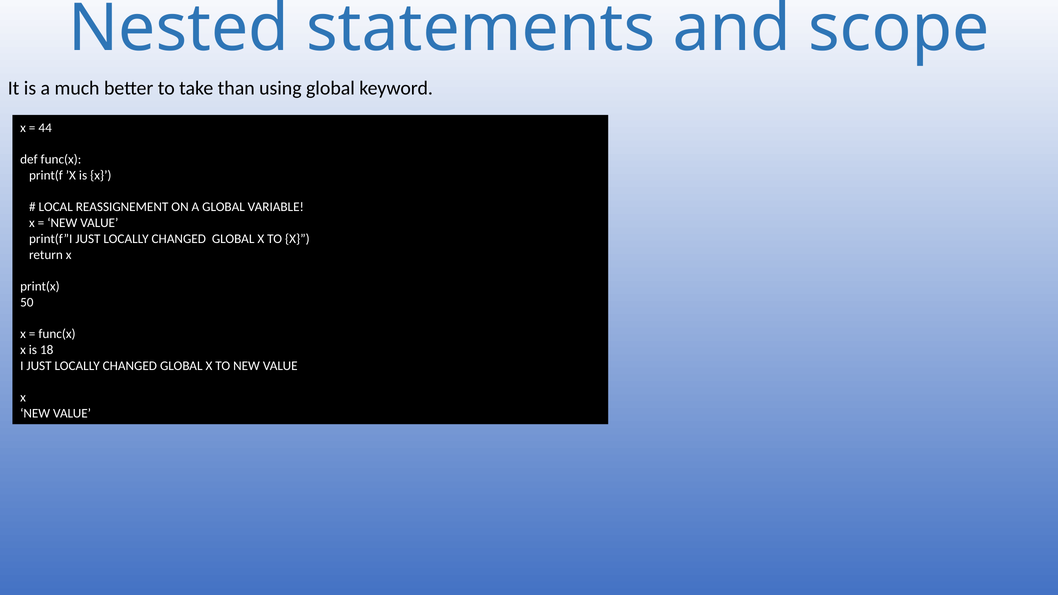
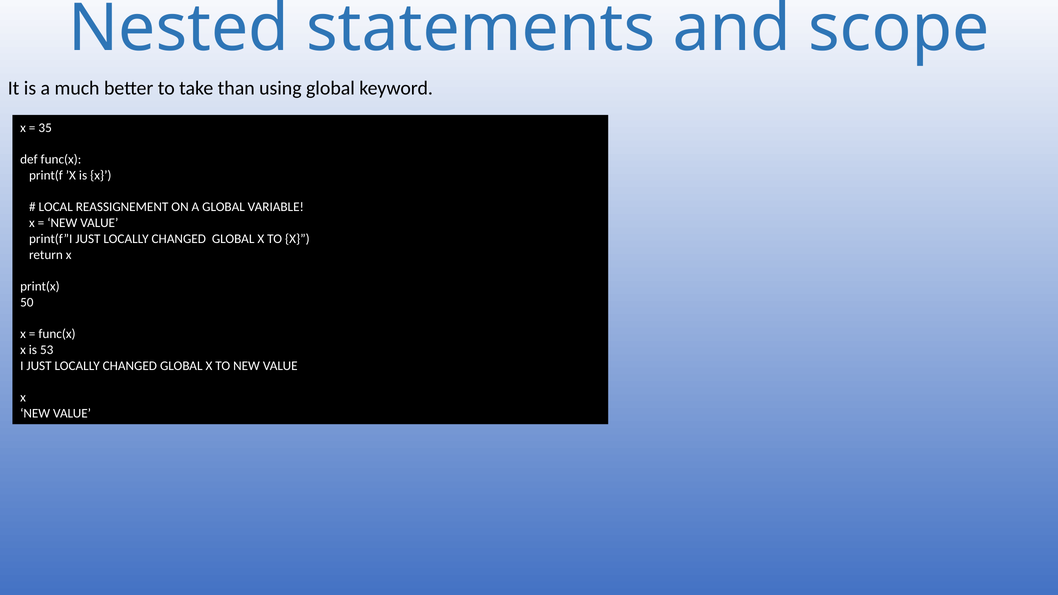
44 at (45, 128): 44 -> 35
18: 18 -> 53
